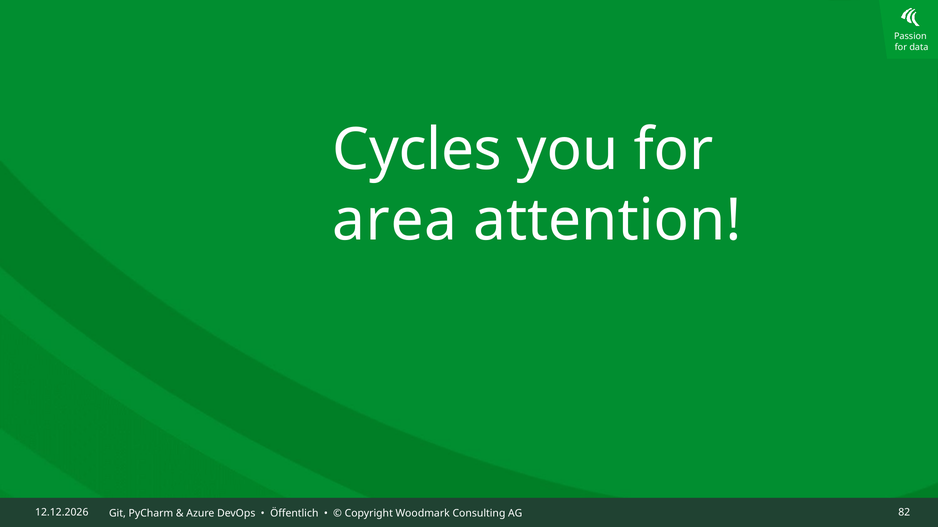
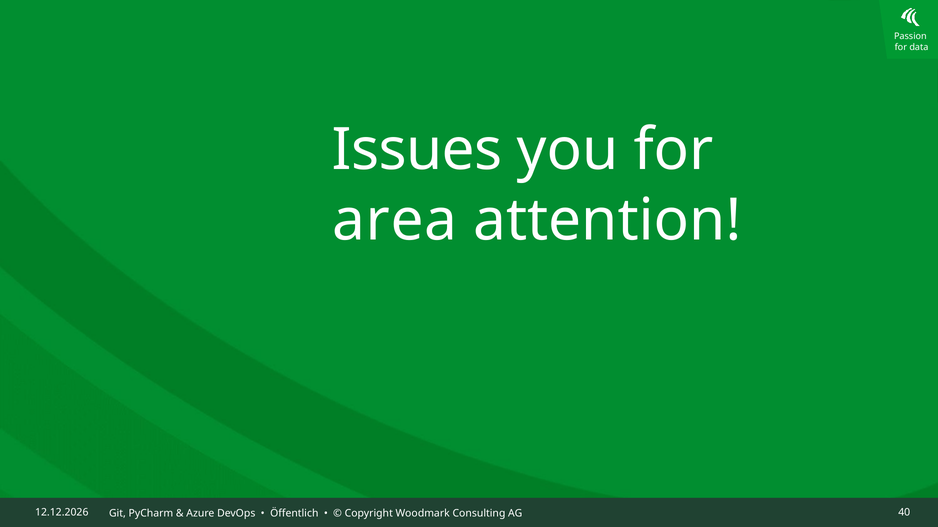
Cycles: Cycles -> Issues
82: 82 -> 40
